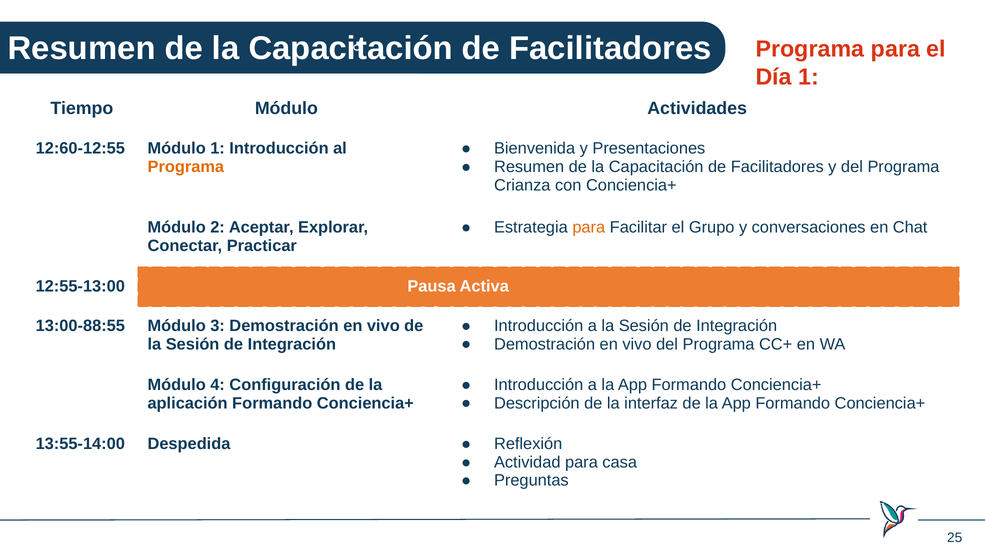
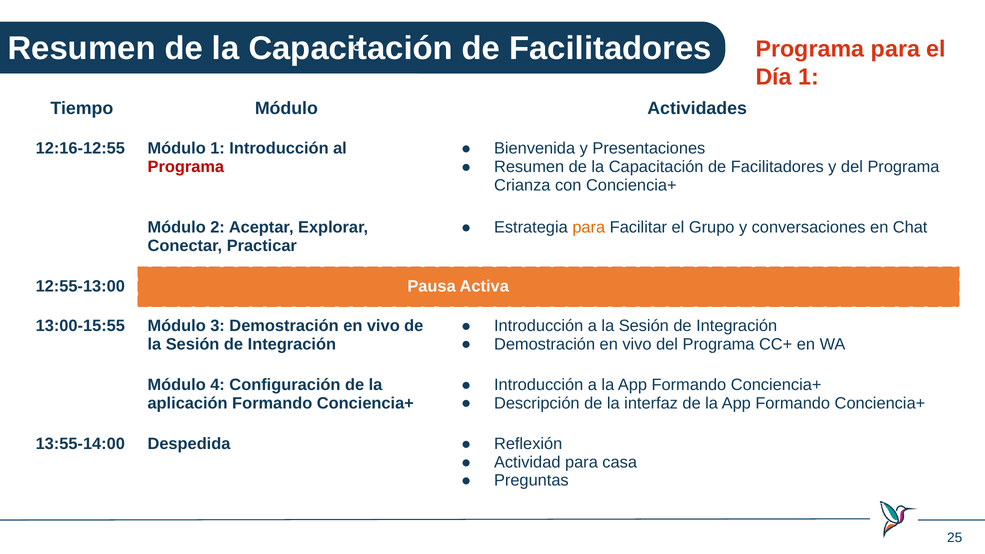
12:60-12:55: 12:60-12:55 -> 12:16-12:55
Programa at (186, 167) colour: orange -> red
13:00-88:55: 13:00-88:55 -> 13:00-15:55
